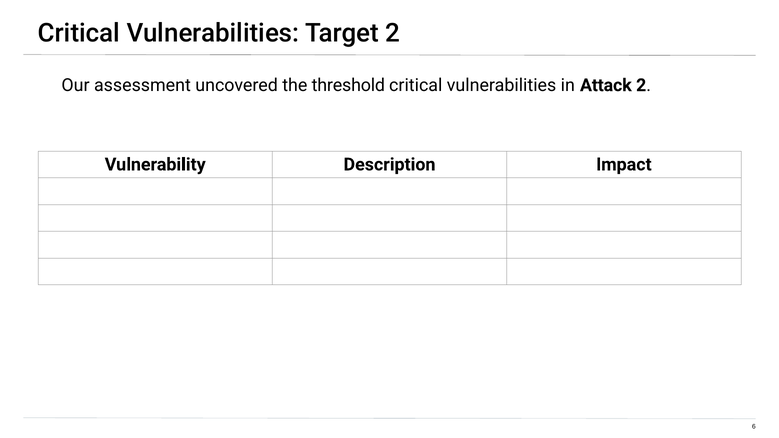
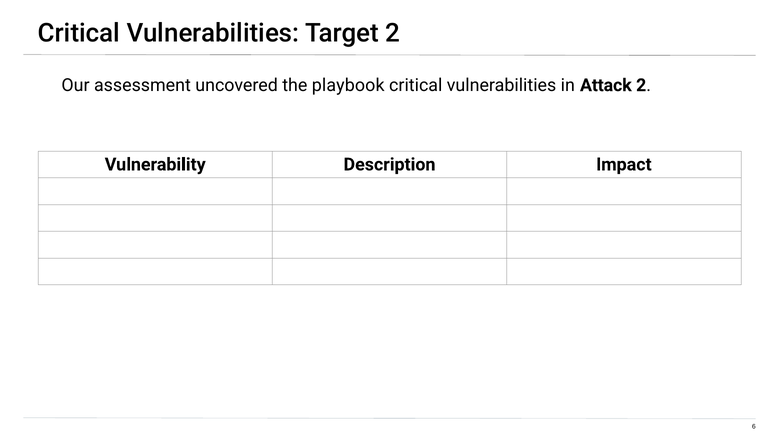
threshold: threshold -> playbook
